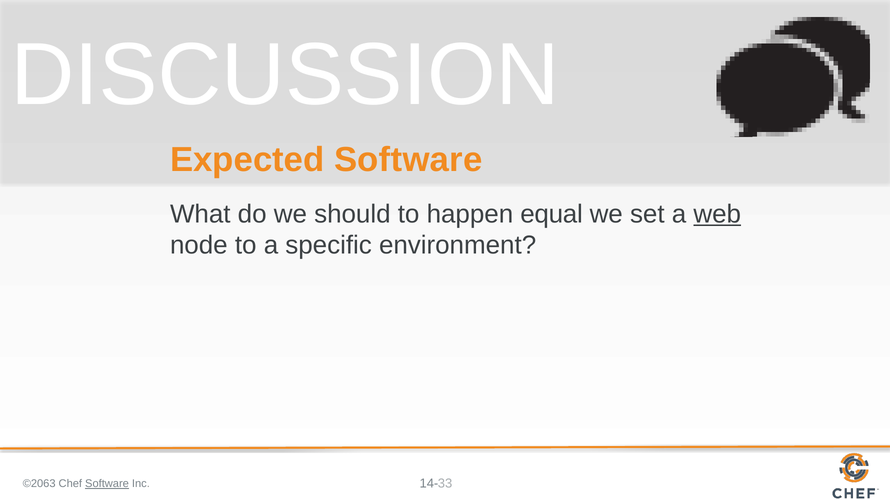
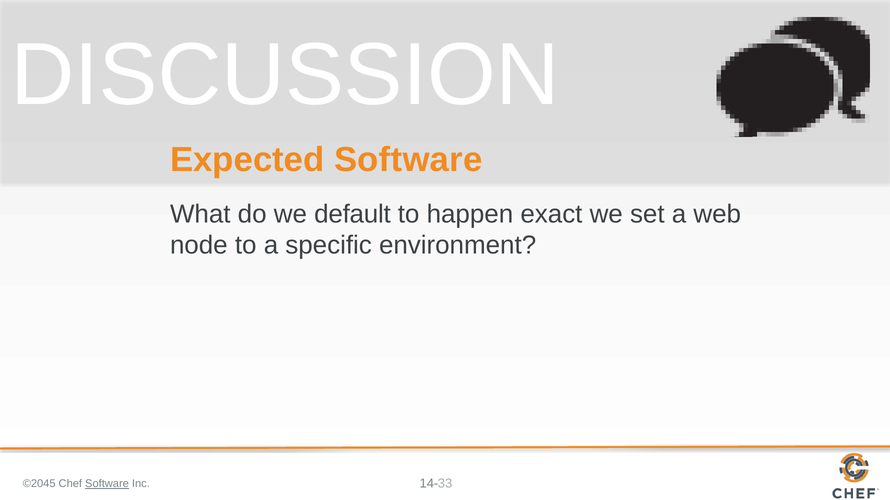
should: should -> default
equal: equal -> exact
web underline: present -> none
©2063: ©2063 -> ©2045
